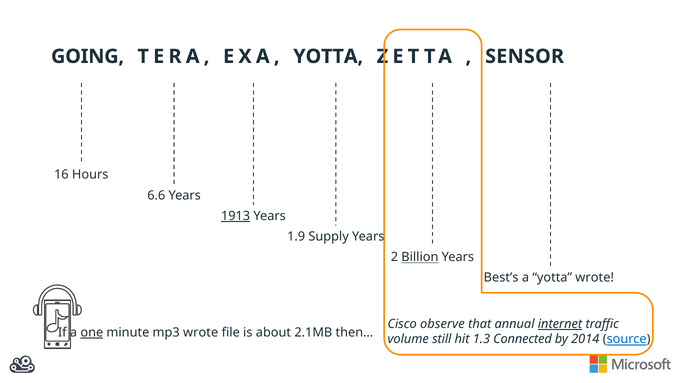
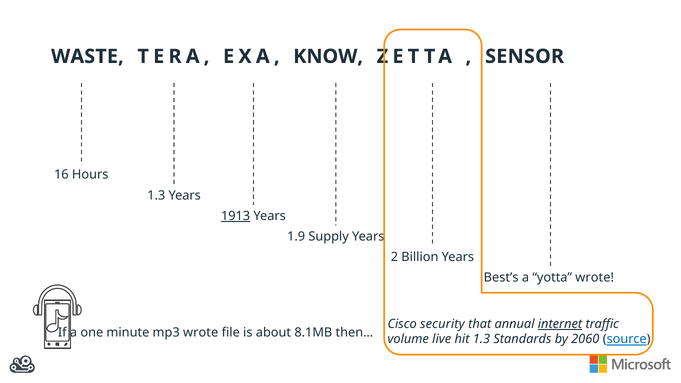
GOING: GOING -> WASTE
EXA YOTTA: YOTTA -> KNOW
6.6 at (156, 195): 6.6 -> 1.3
Billion underline: present -> none
observe: observe -> security
one underline: present -> none
2.1MB: 2.1MB -> 8.1MB
still: still -> live
Connected: Connected -> Standards
2014: 2014 -> 2060
